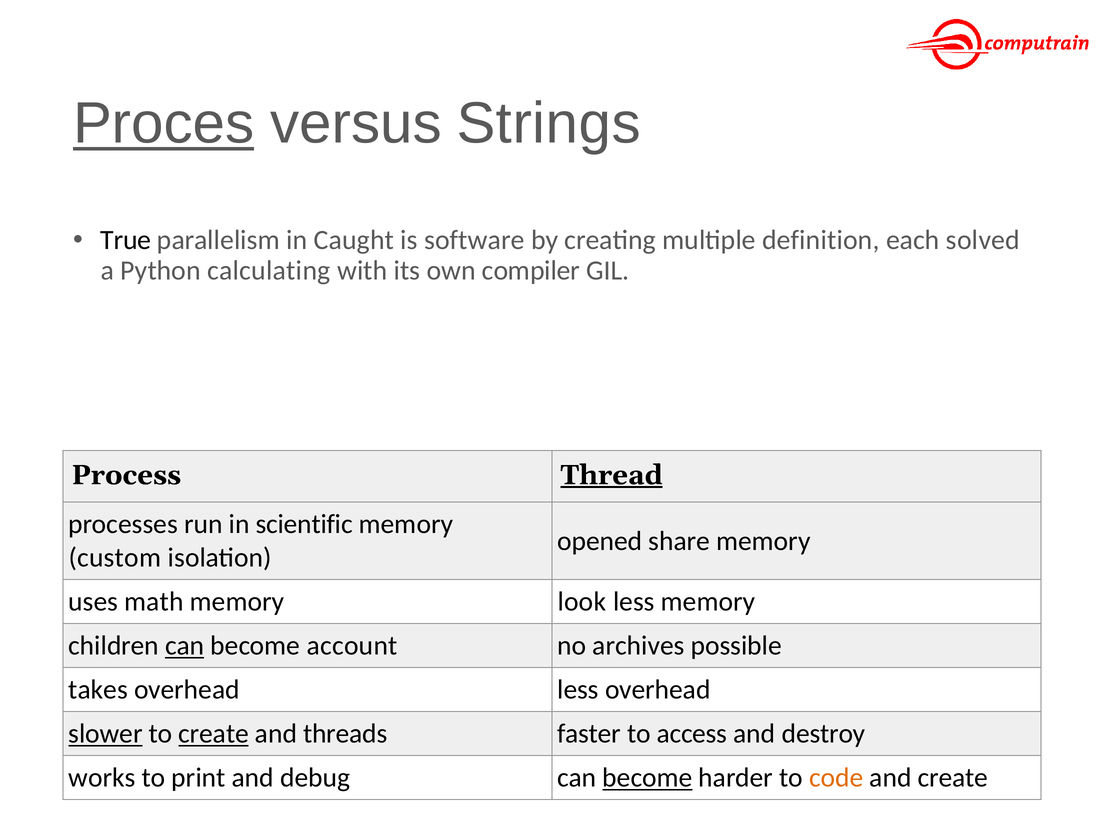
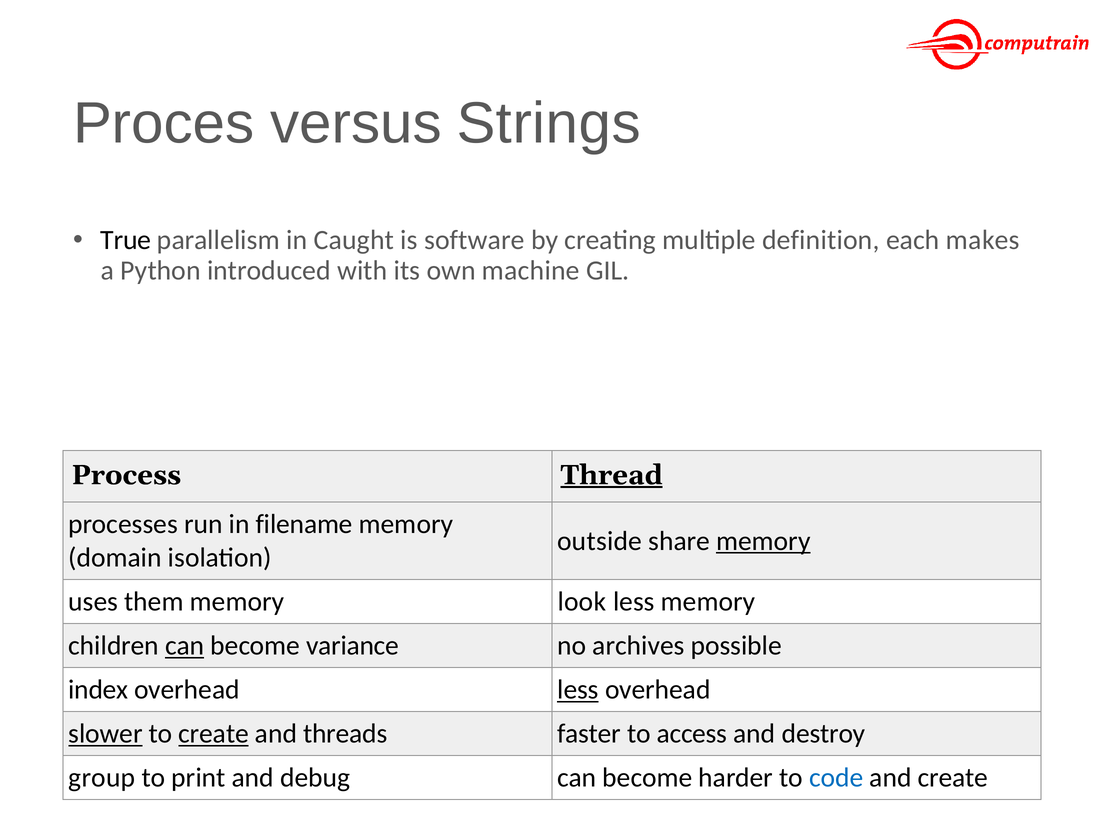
Proces underline: present -> none
solved: solved -> makes
calculating: calculating -> introduced
compiler: compiler -> machine
scientific: scientific -> filename
opened: opened -> outside
memory at (763, 541) underline: none -> present
custom: custom -> domain
math: math -> them
account: account -> variance
takes: takes -> index
less at (578, 690) underline: none -> present
works: works -> group
become at (647, 778) underline: present -> none
code colour: orange -> blue
